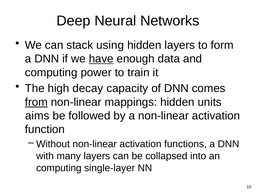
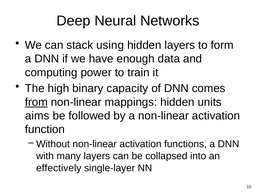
have underline: present -> none
decay: decay -> binary
computing at (59, 168): computing -> effectively
